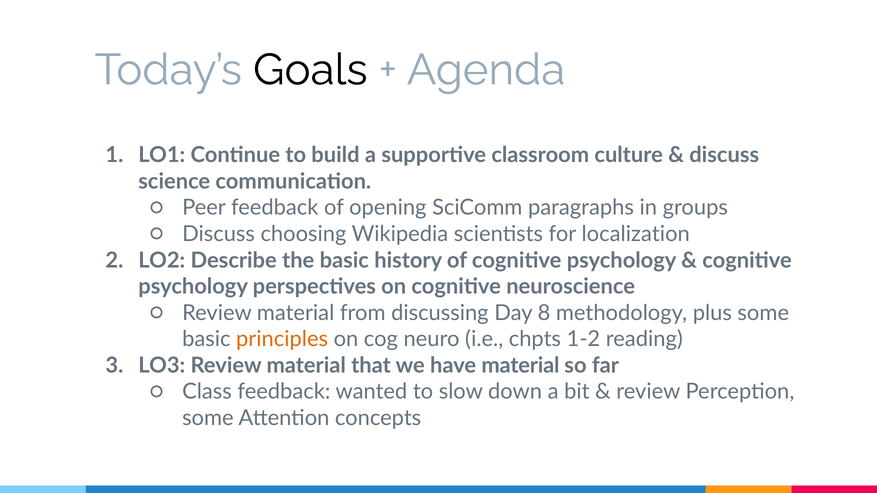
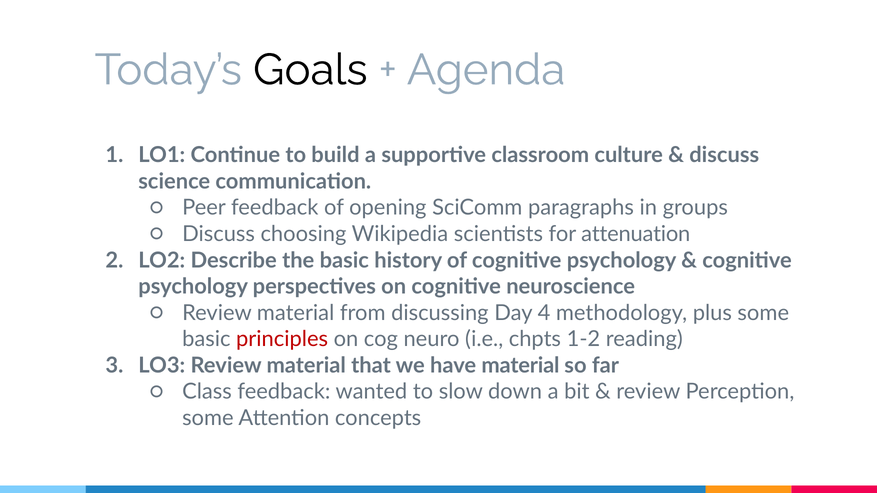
localization: localization -> attenuation
8: 8 -> 4
principles colour: orange -> red
